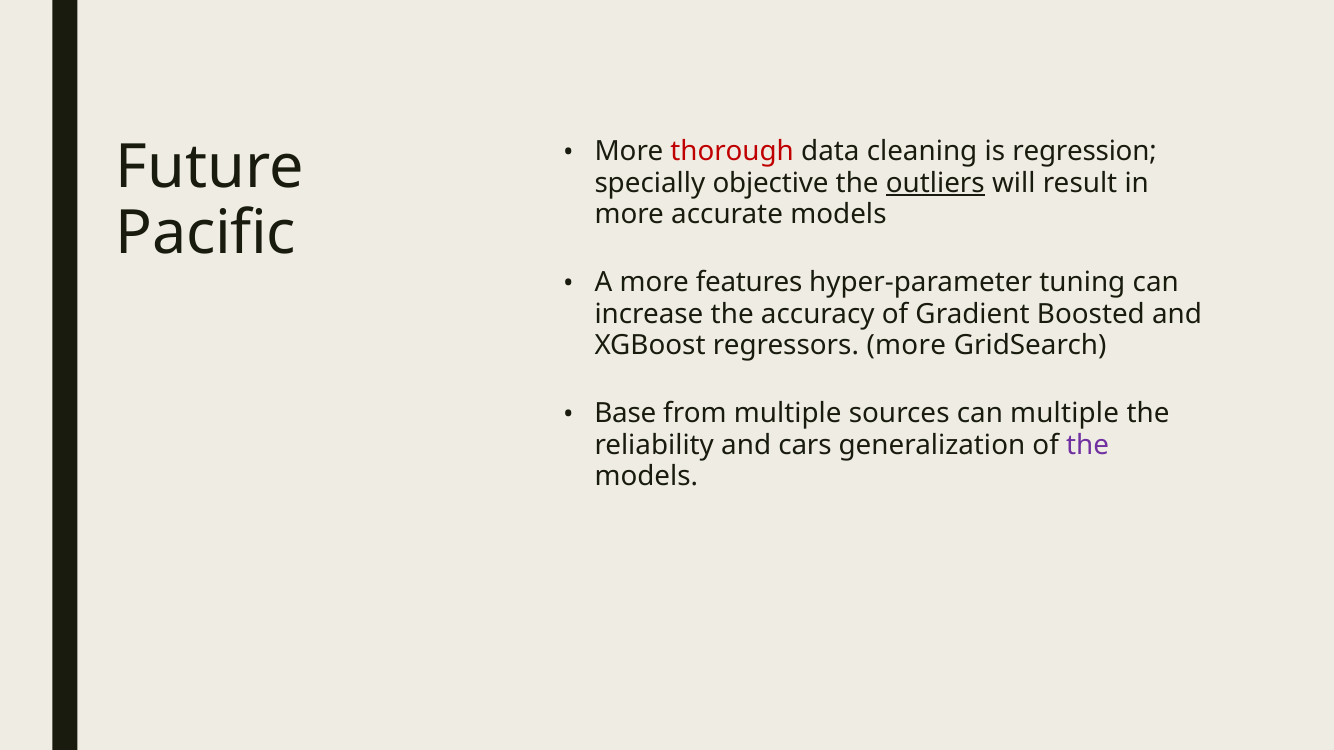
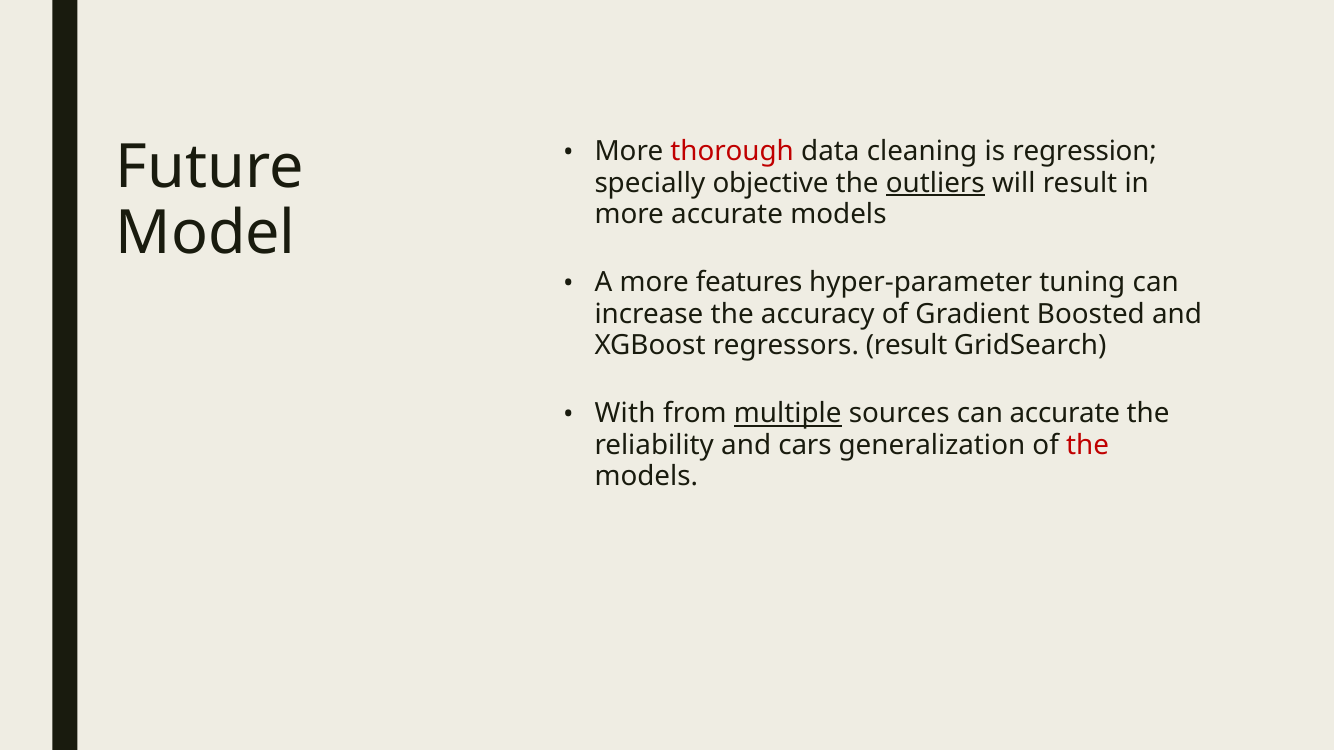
Pacific: Pacific -> Model
regressors more: more -> result
Base: Base -> With
multiple at (788, 414) underline: none -> present
can multiple: multiple -> accurate
the at (1088, 445) colour: purple -> red
